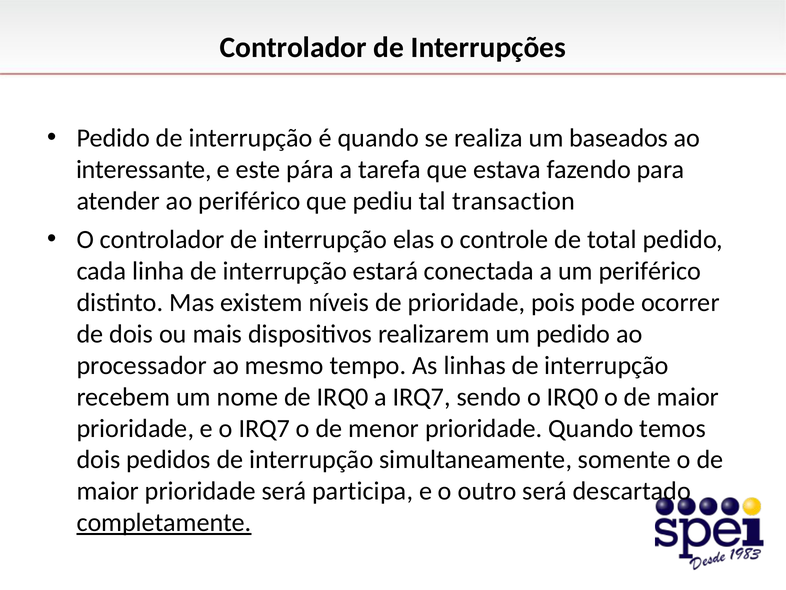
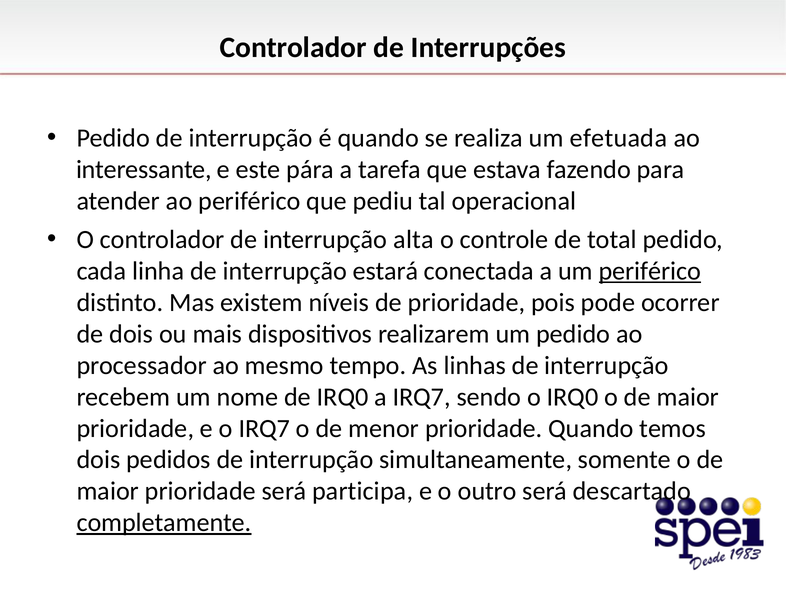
baseados: baseados -> efetuada
transaction: transaction -> operacional
elas: elas -> alta
periférico at (650, 271) underline: none -> present
